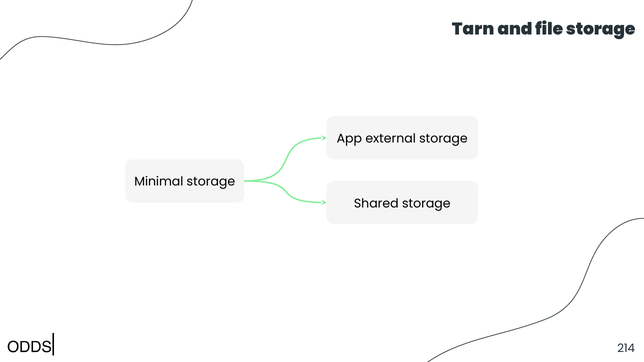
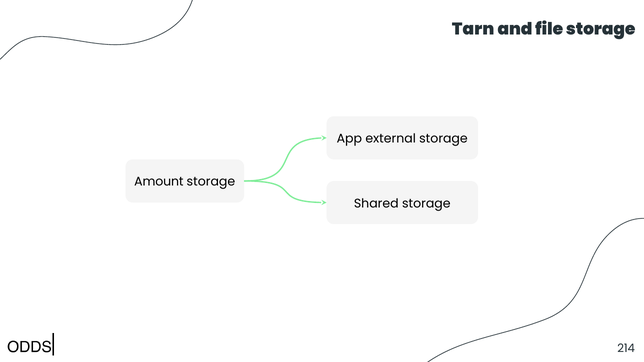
Minimal: Minimal -> Amount
